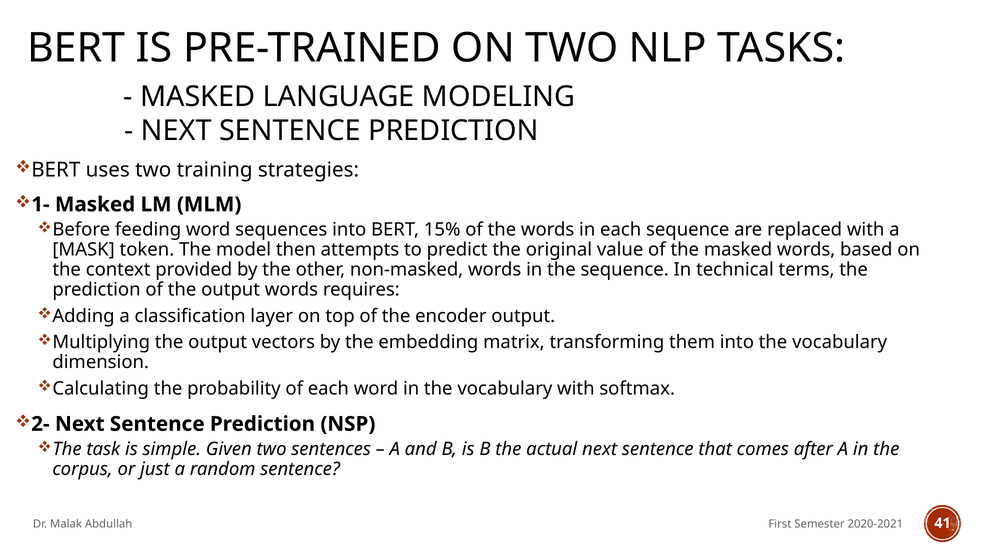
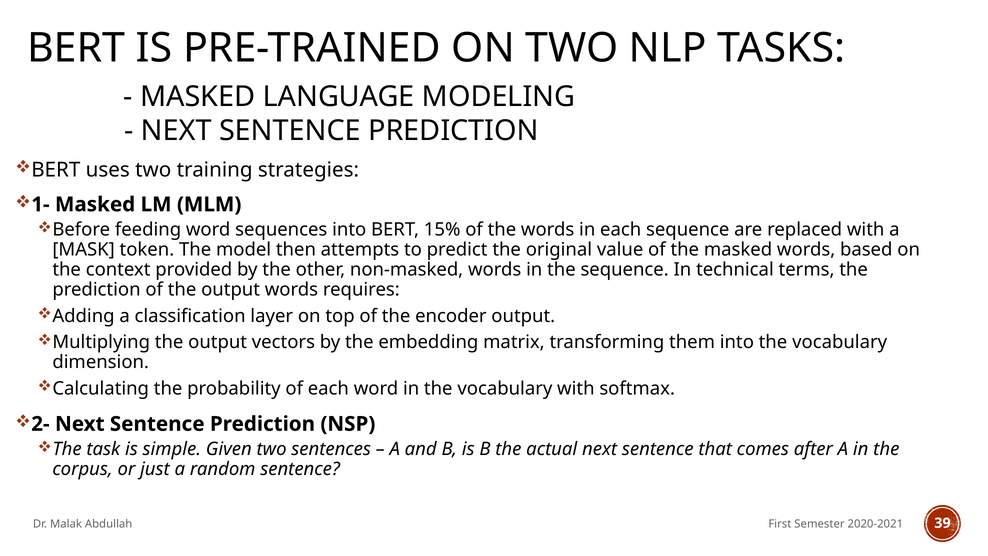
41: 41 -> 39
